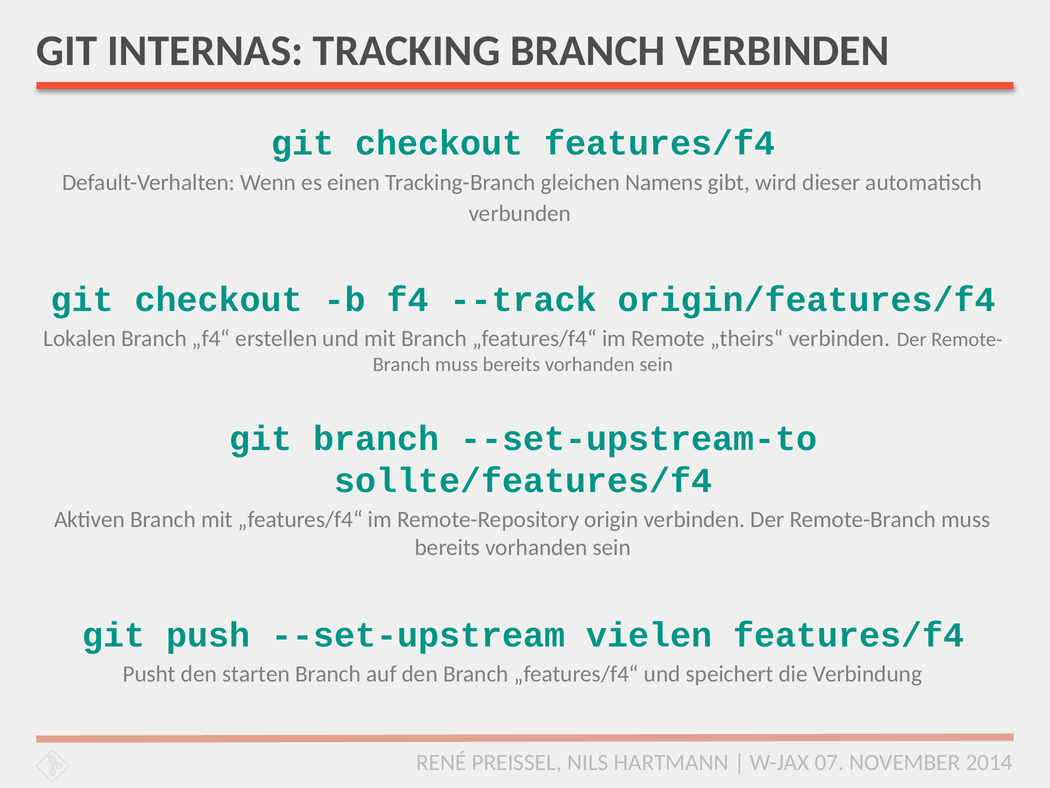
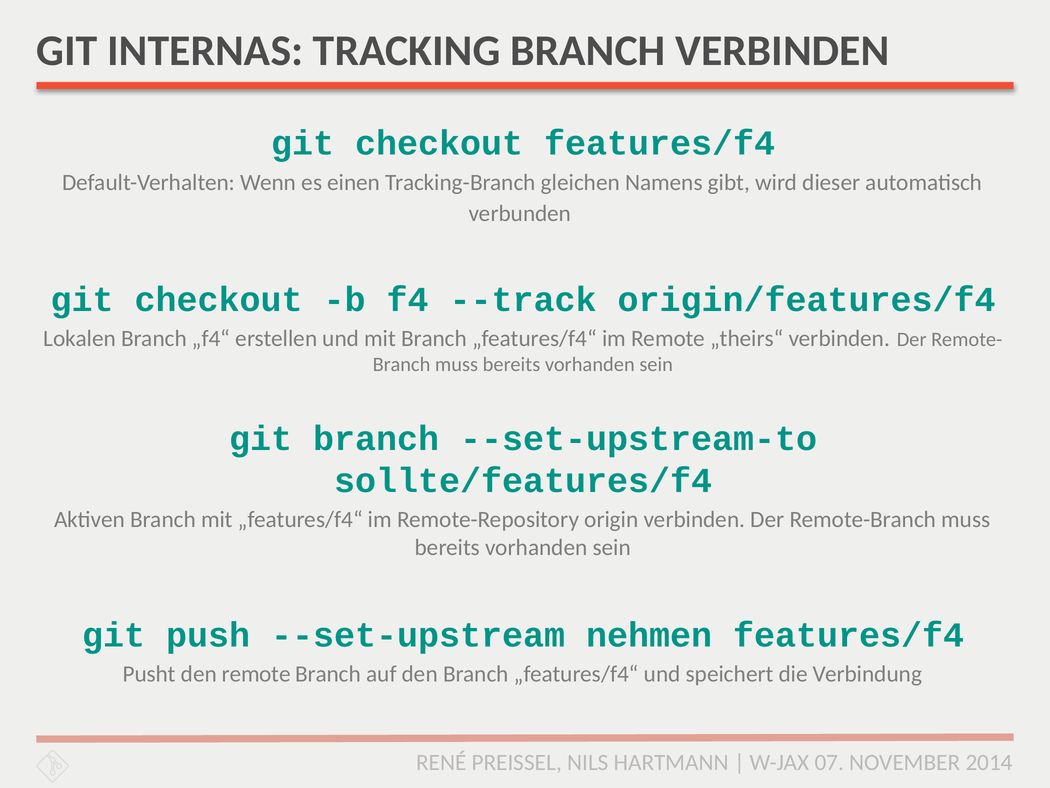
vielen: vielen -> nehmen
den starten: starten -> remote
